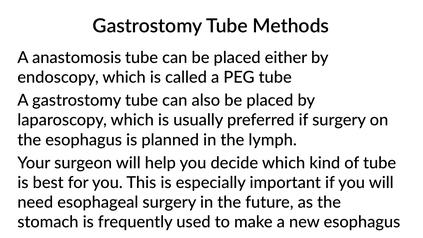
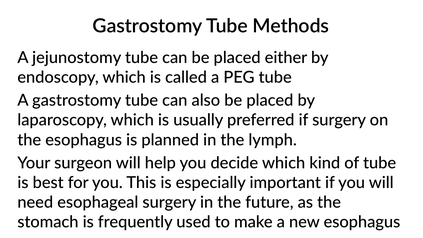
anastomosis: anastomosis -> jejunostomy
